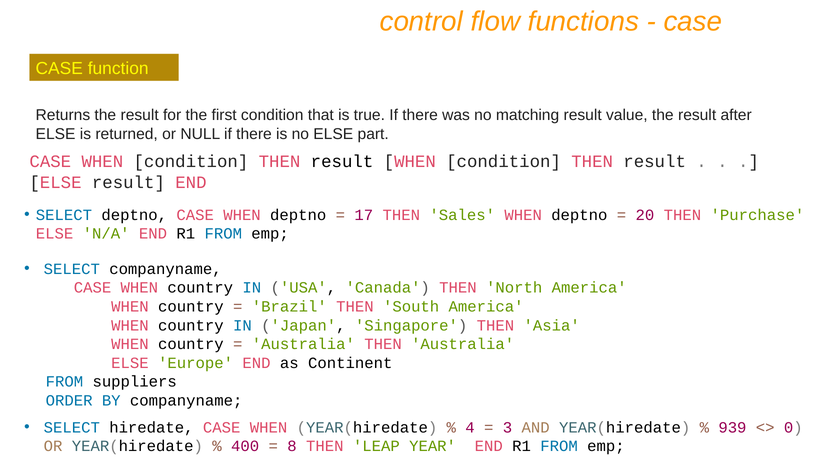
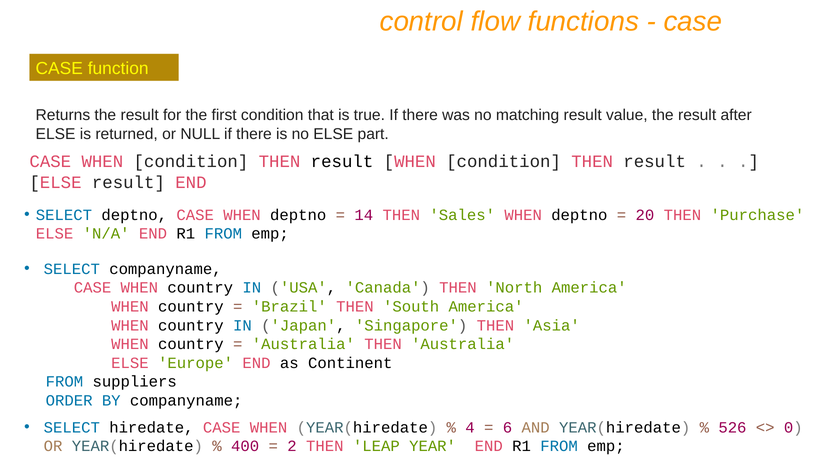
17: 17 -> 14
3: 3 -> 6
939: 939 -> 526
8: 8 -> 2
